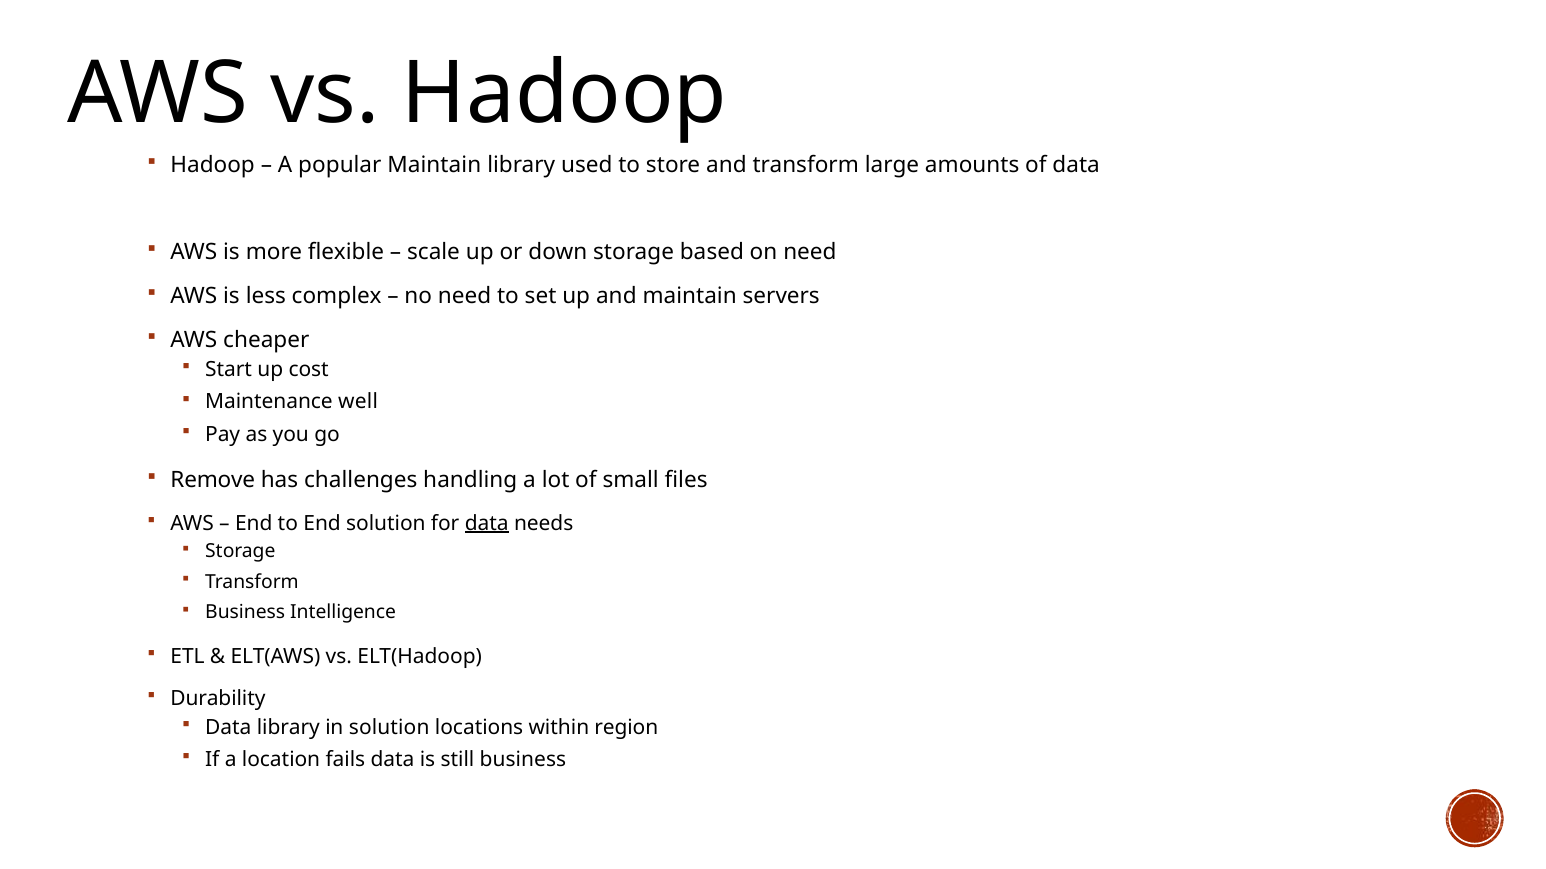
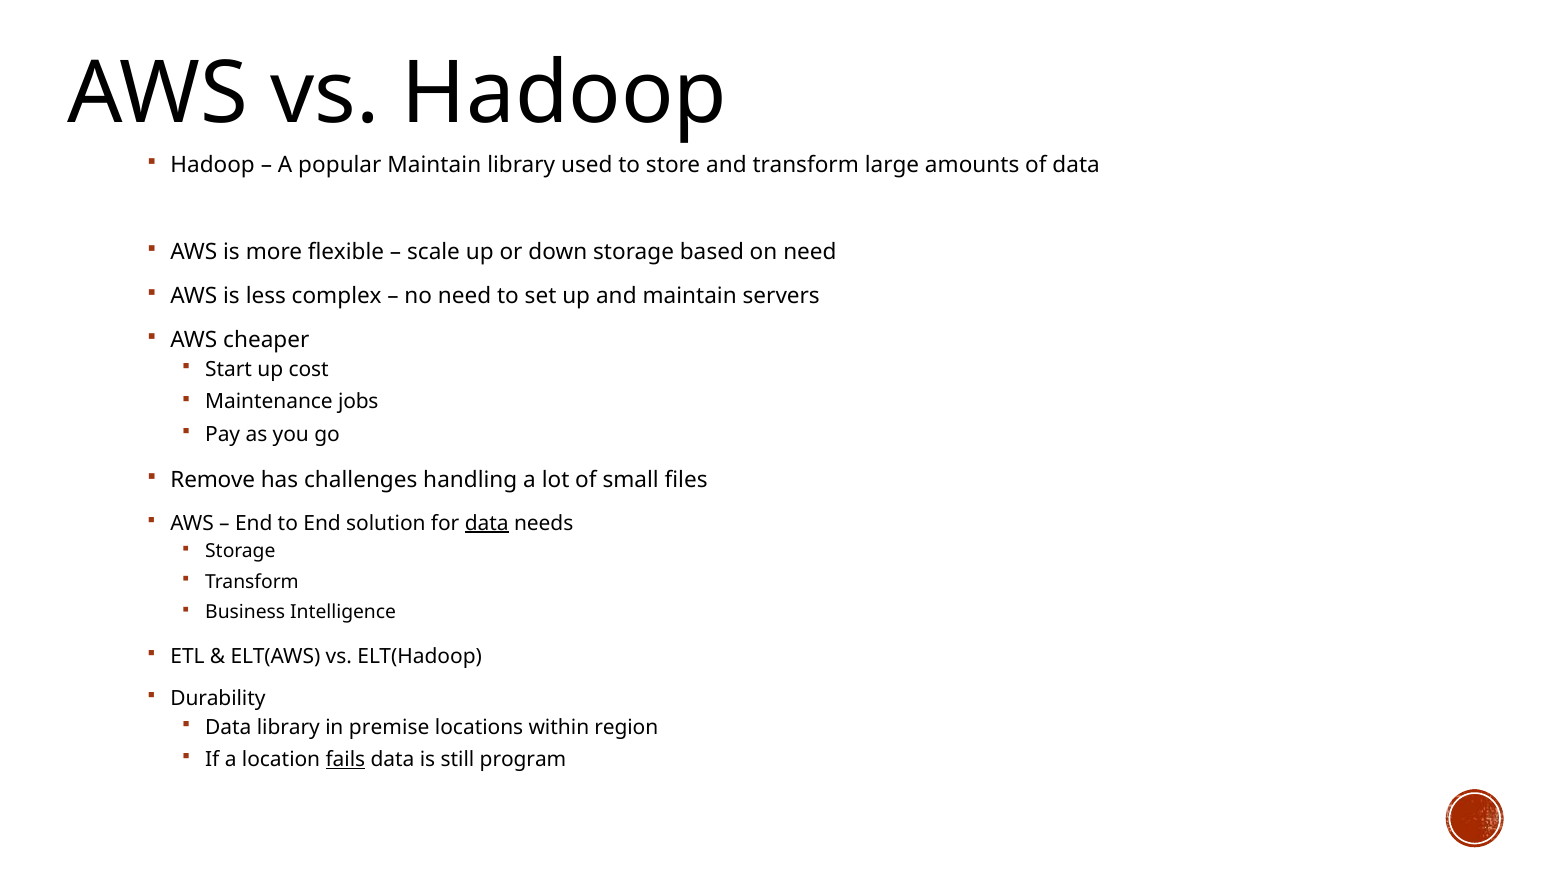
well: well -> jobs
in solution: solution -> premise
fails underline: none -> present
still business: business -> program
